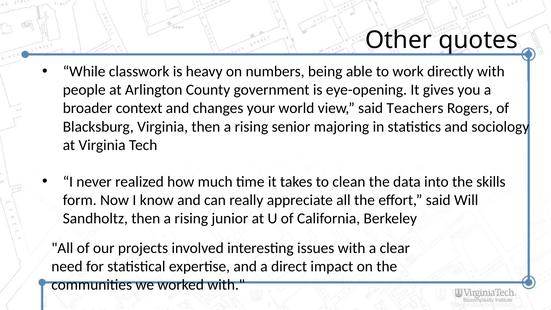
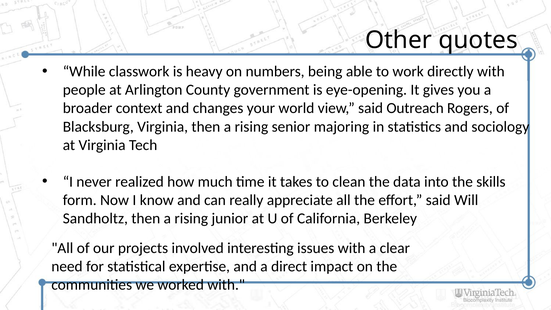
Teachers: Teachers -> Outreach
